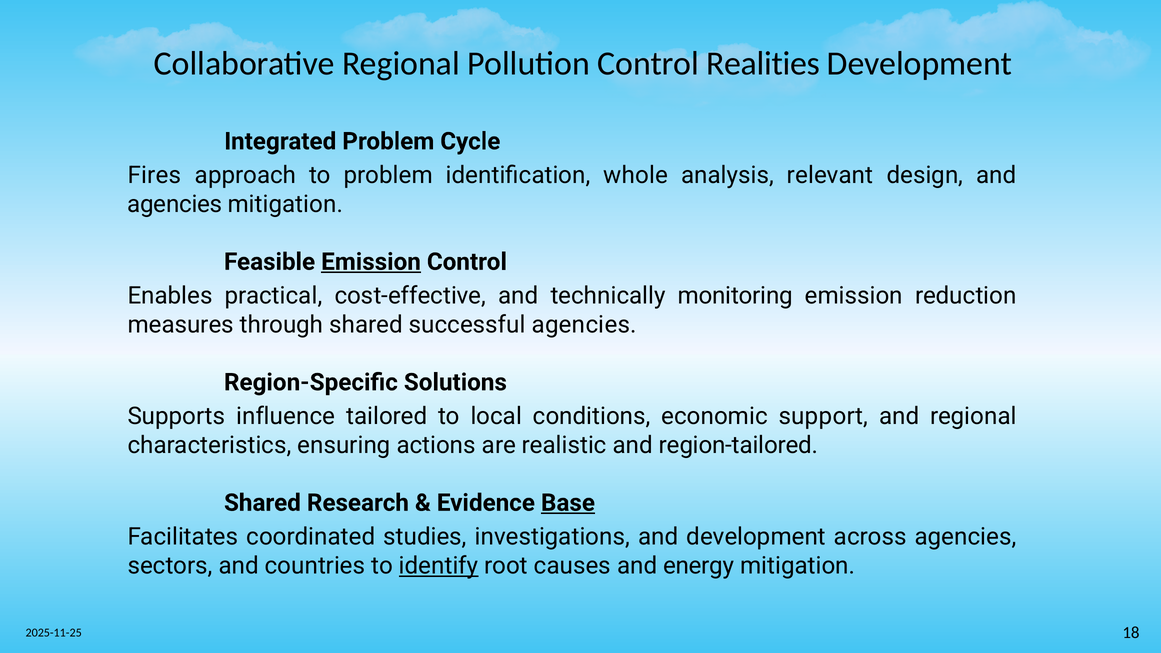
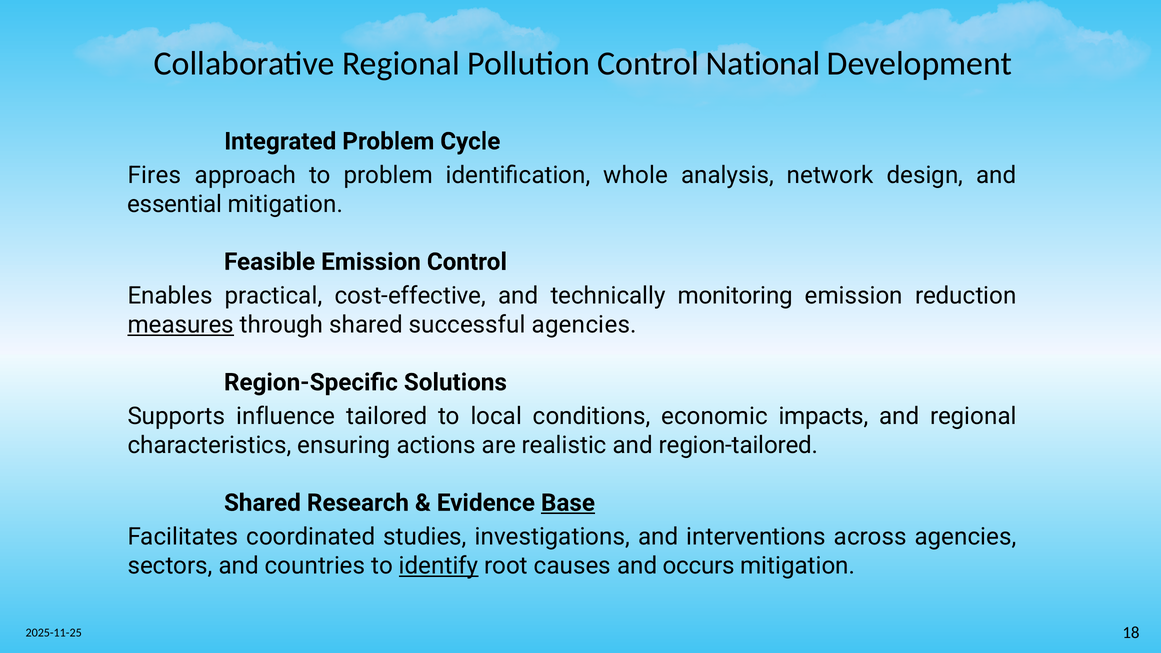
Realities: Realities -> National
relevant: relevant -> network
agencies at (175, 204): agencies -> essential
Emission at (371, 262) underline: present -> none
measures underline: none -> present
support: support -> impacts
and development: development -> interventions
energy: energy -> occurs
